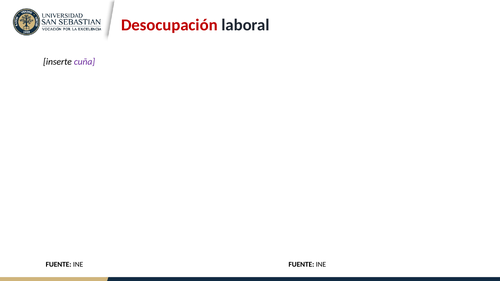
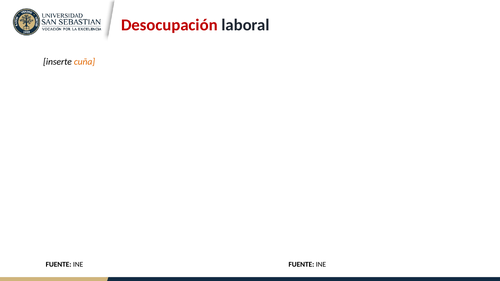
cuña colour: purple -> orange
